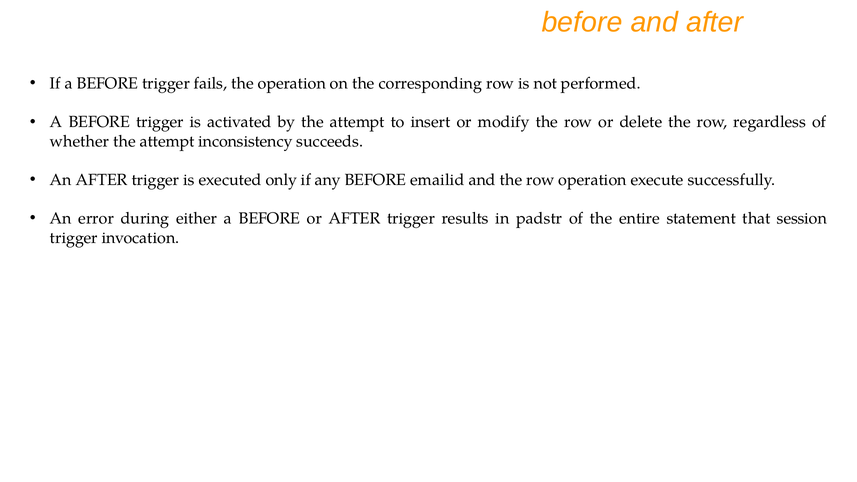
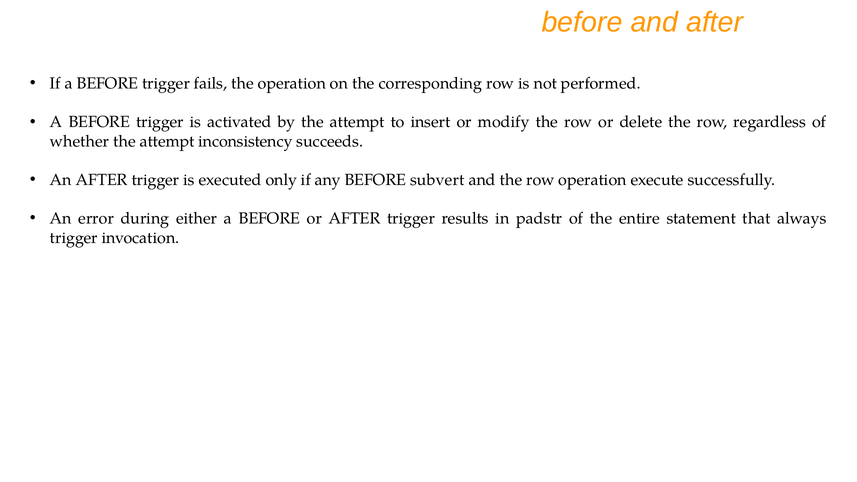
emailid: emailid -> subvert
session: session -> always
